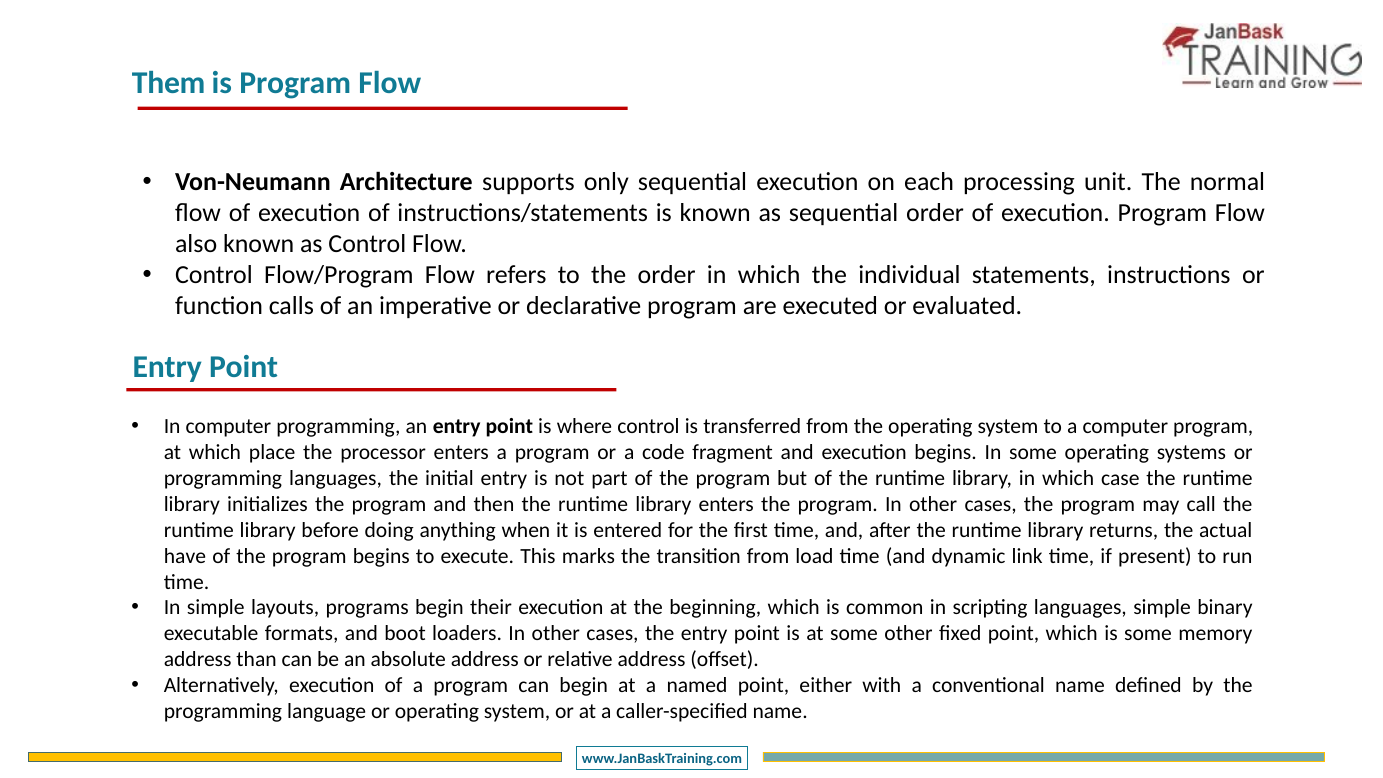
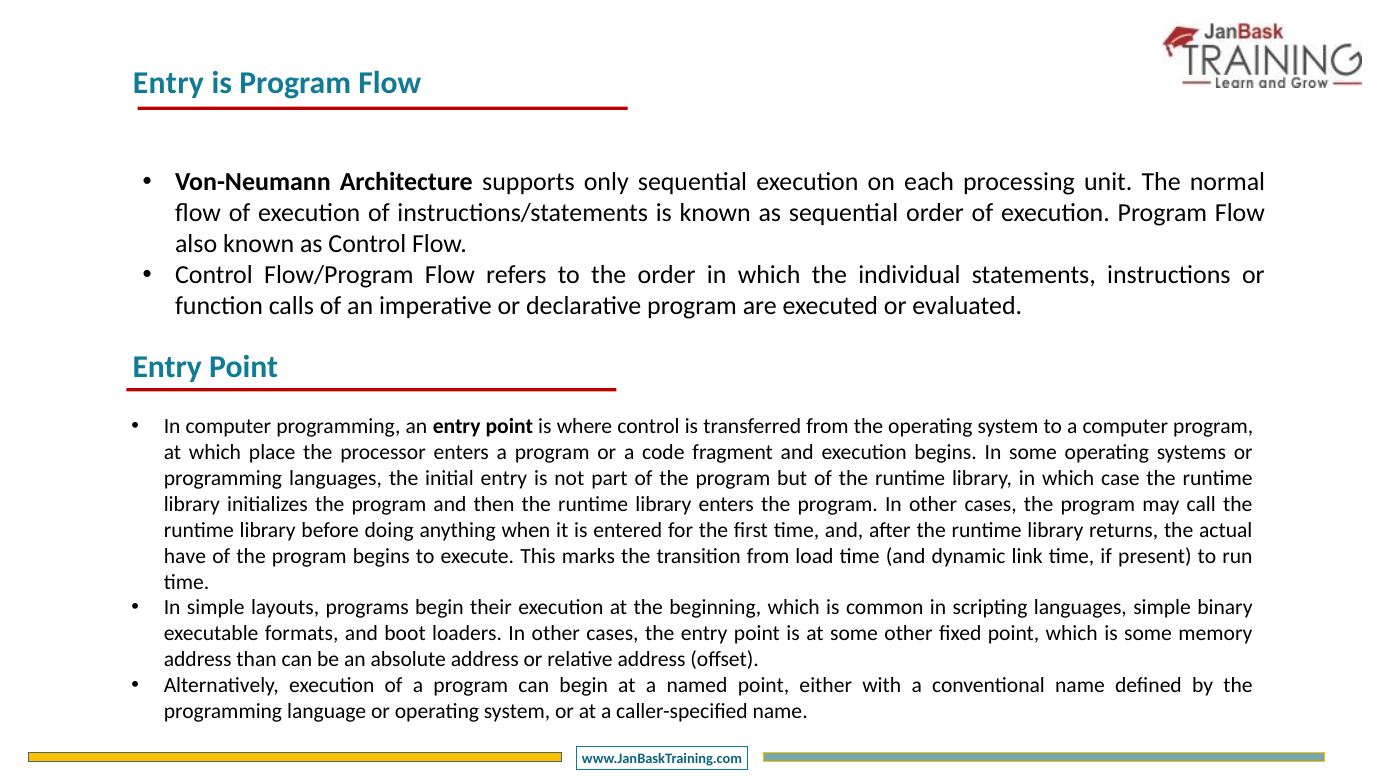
Them at (169, 84): Them -> Entry
